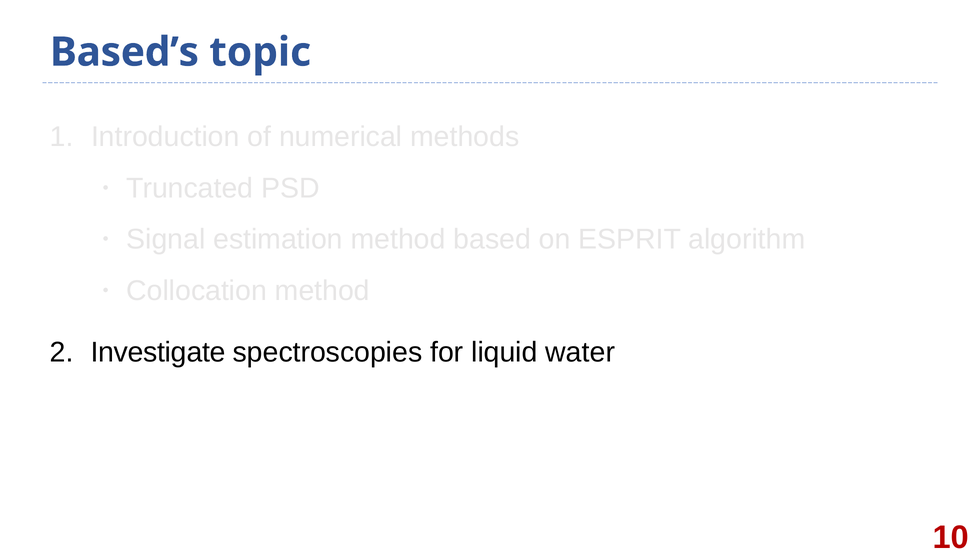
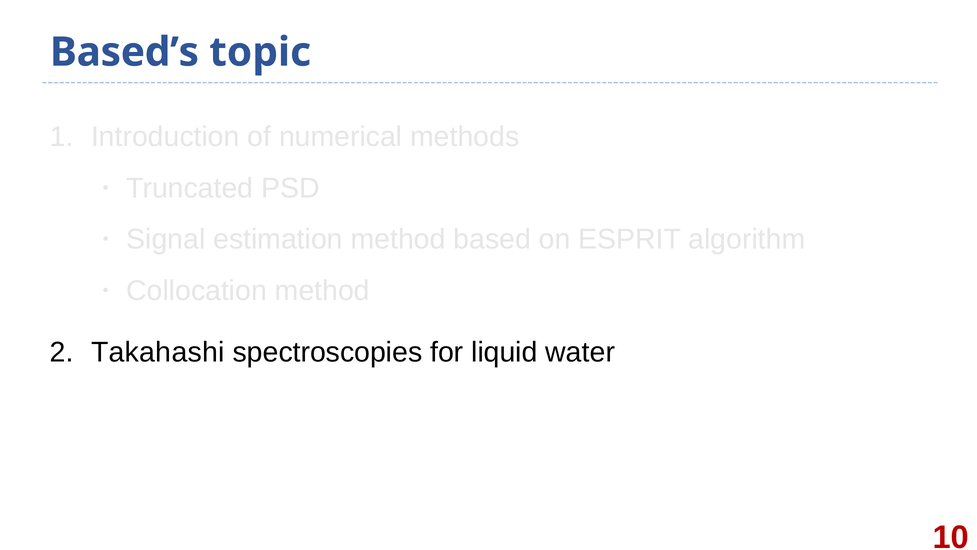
Investigate: Investigate -> Takahashi
